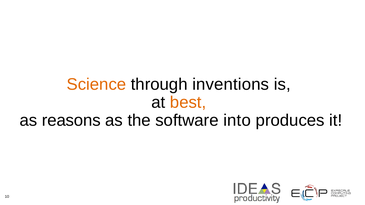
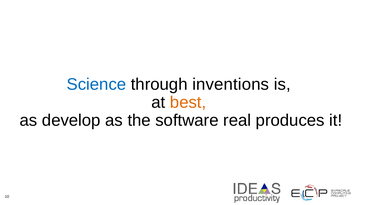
Science colour: orange -> blue
reasons: reasons -> develop
into: into -> real
